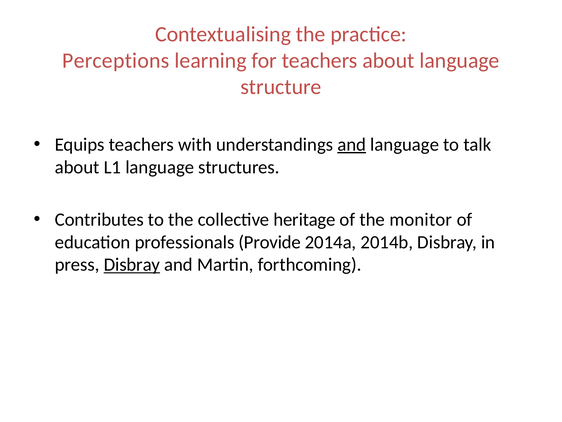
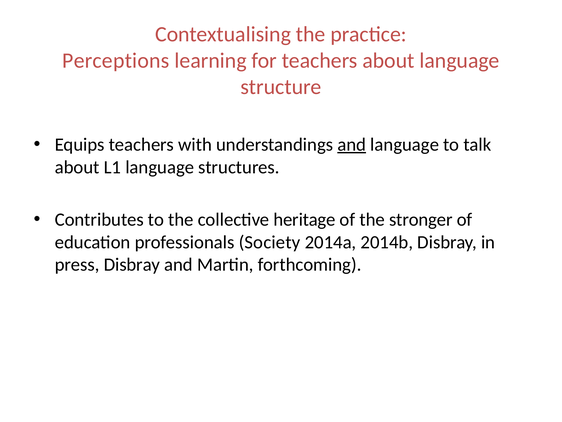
monitor: monitor -> stronger
Provide: Provide -> Society
Disbray at (132, 264) underline: present -> none
